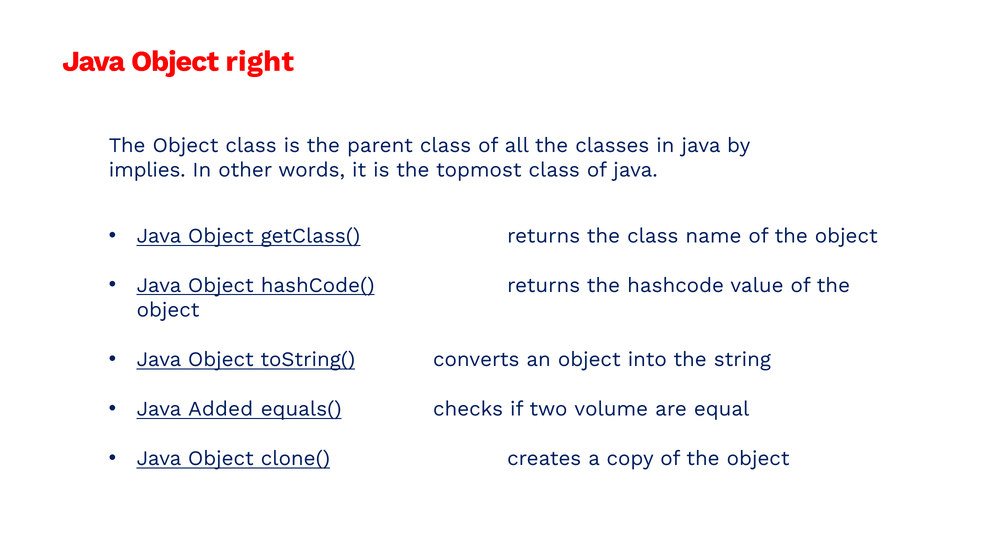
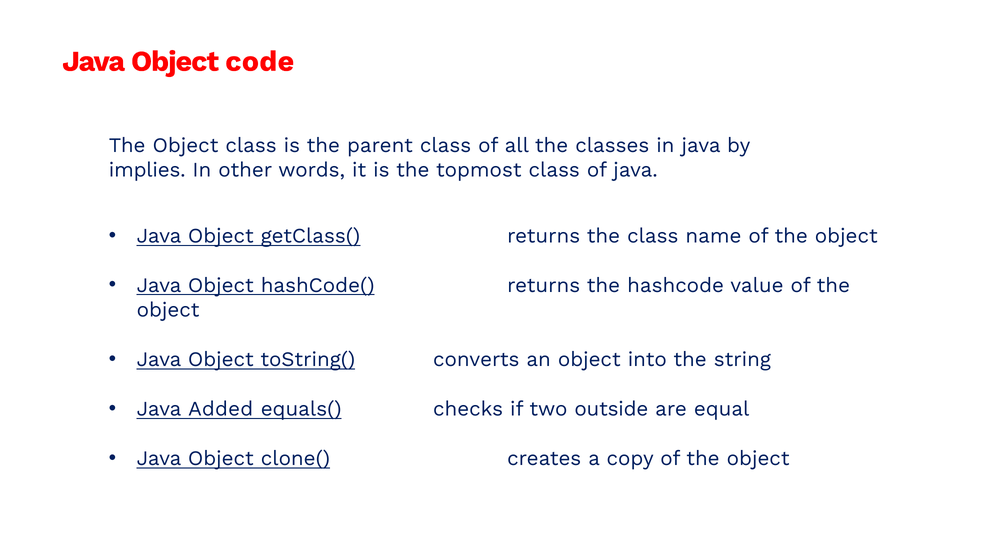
right: right -> code
volume: volume -> outside
